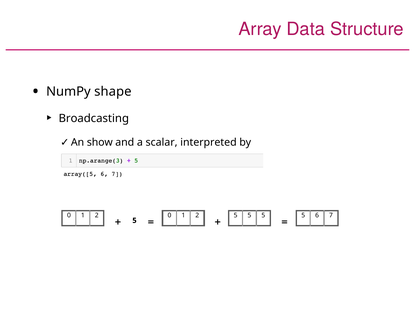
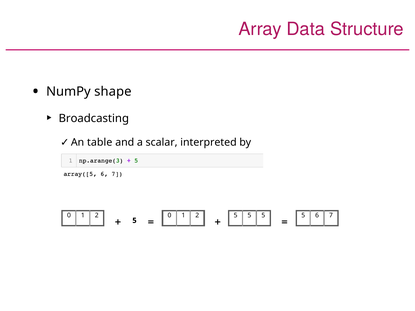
show: show -> table
